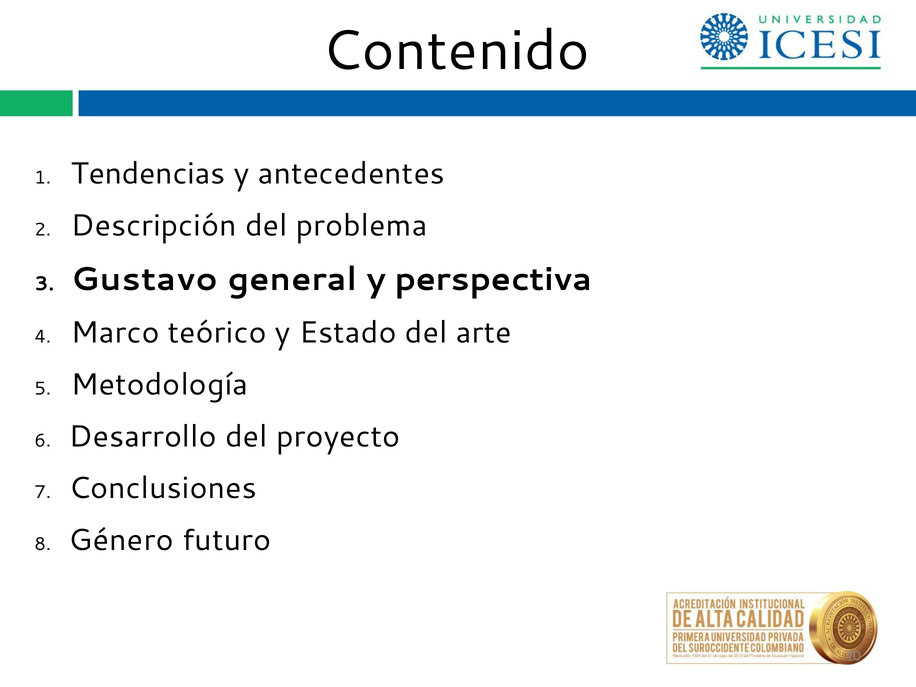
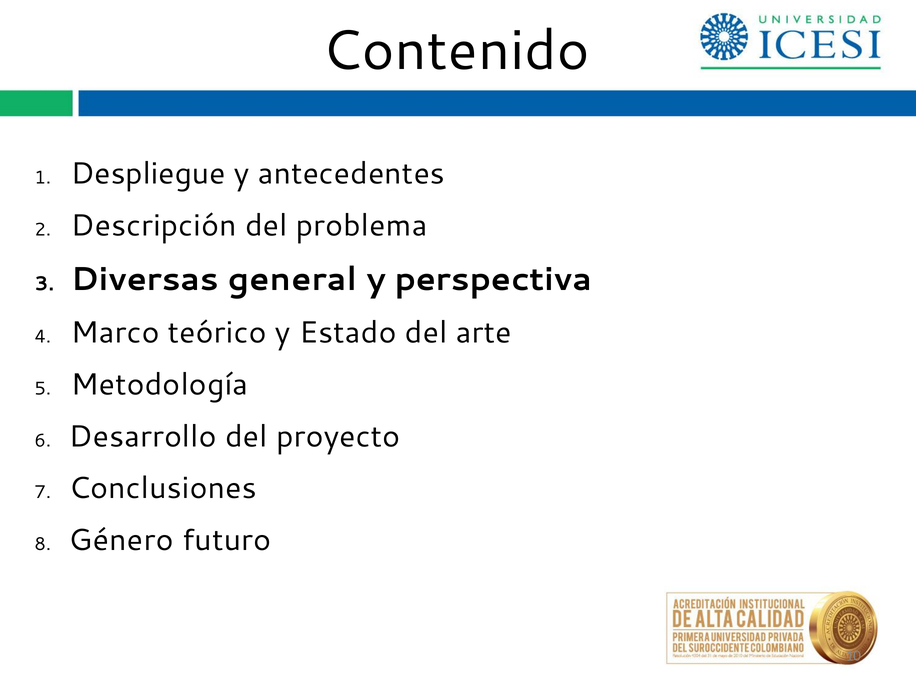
Tendencias: Tendencias -> Despliegue
Gustavo: Gustavo -> Diversas
